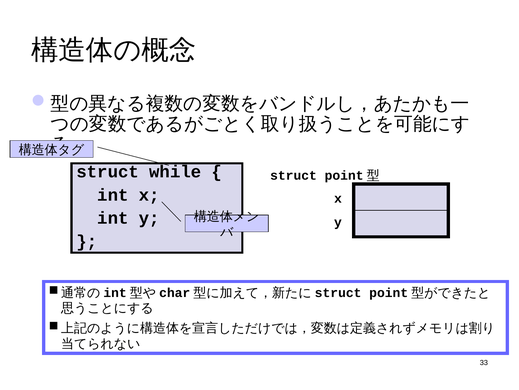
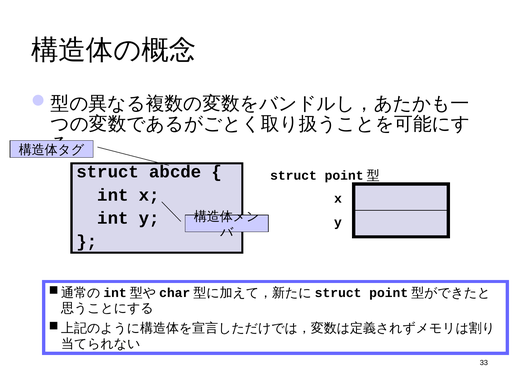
while: while -> abcde
